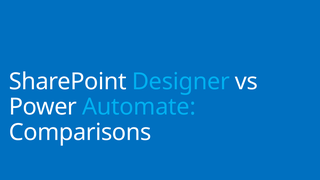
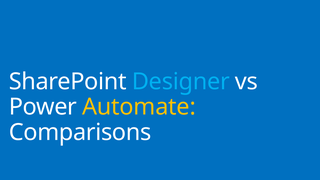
Automate colour: light blue -> yellow
